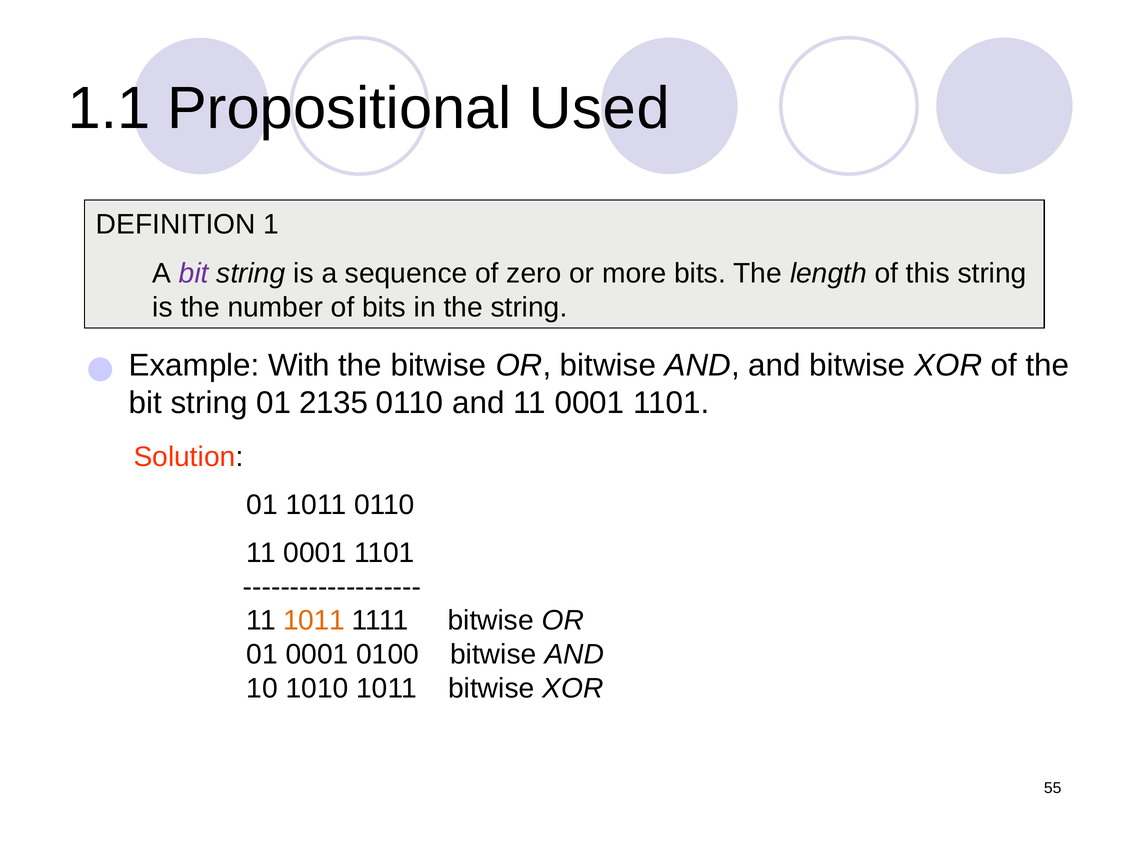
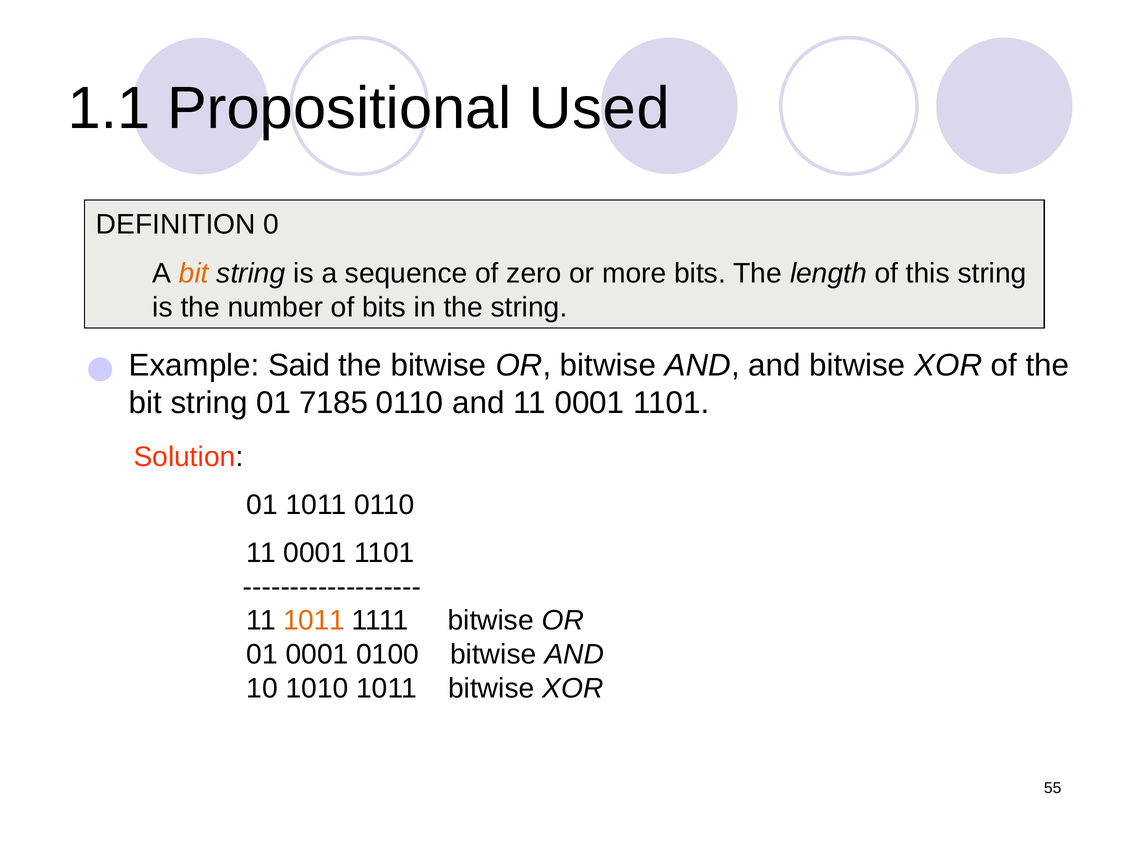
1: 1 -> 0
bit at (194, 273) colour: purple -> orange
With: With -> Said
2135: 2135 -> 7185
